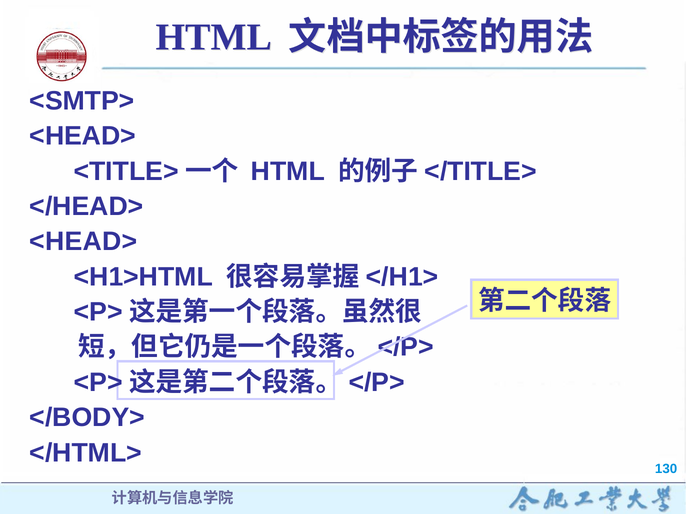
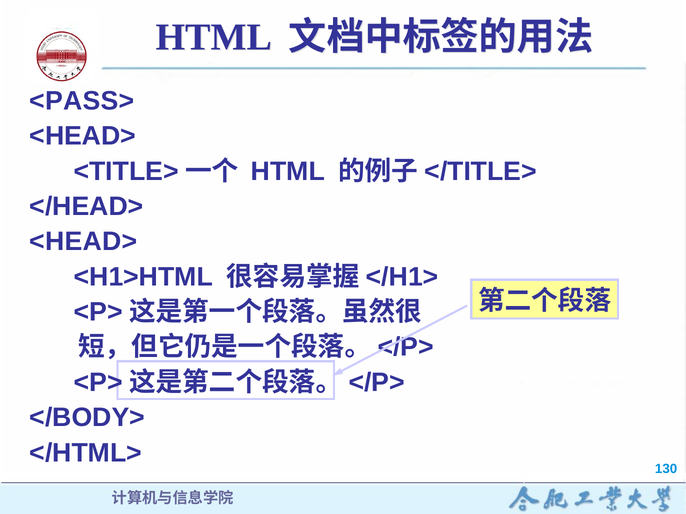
<SMTP>: <SMTP> -> <PASS>
